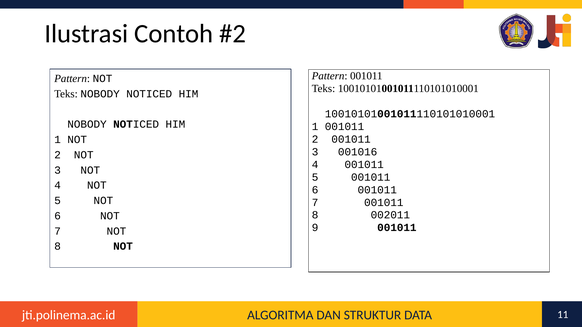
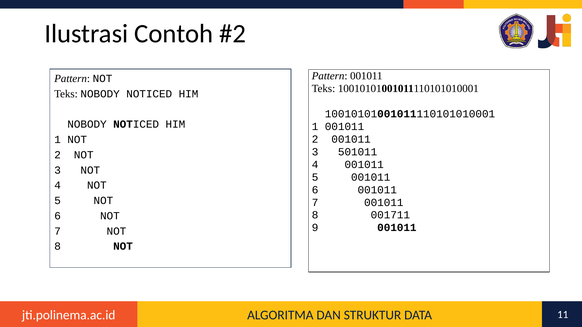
001016: 001016 -> 501011
002011: 002011 -> 001711
